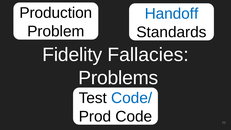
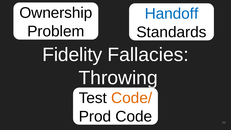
Production: Production -> Ownership
Problems: Problems -> Throwing
Code/ colour: blue -> orange
